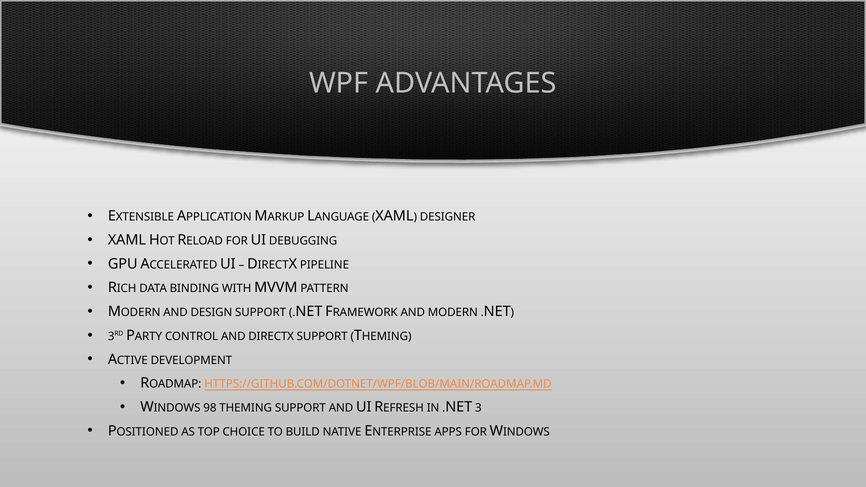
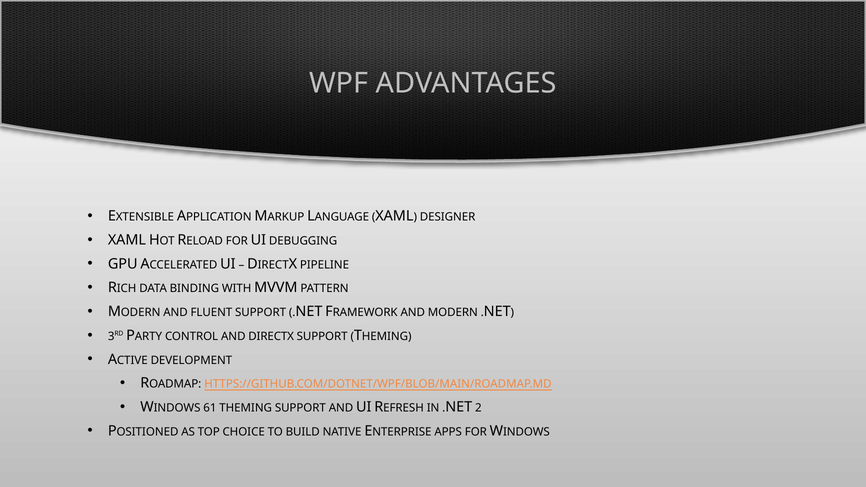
DESIGN: DESIGN -> FLUENT
98: 98 -> 61
3: 3 -> 2
